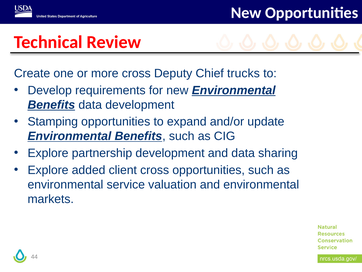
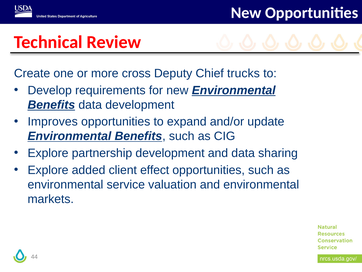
Stamping: Stamping -> Improves
client cross: cross -> effect
